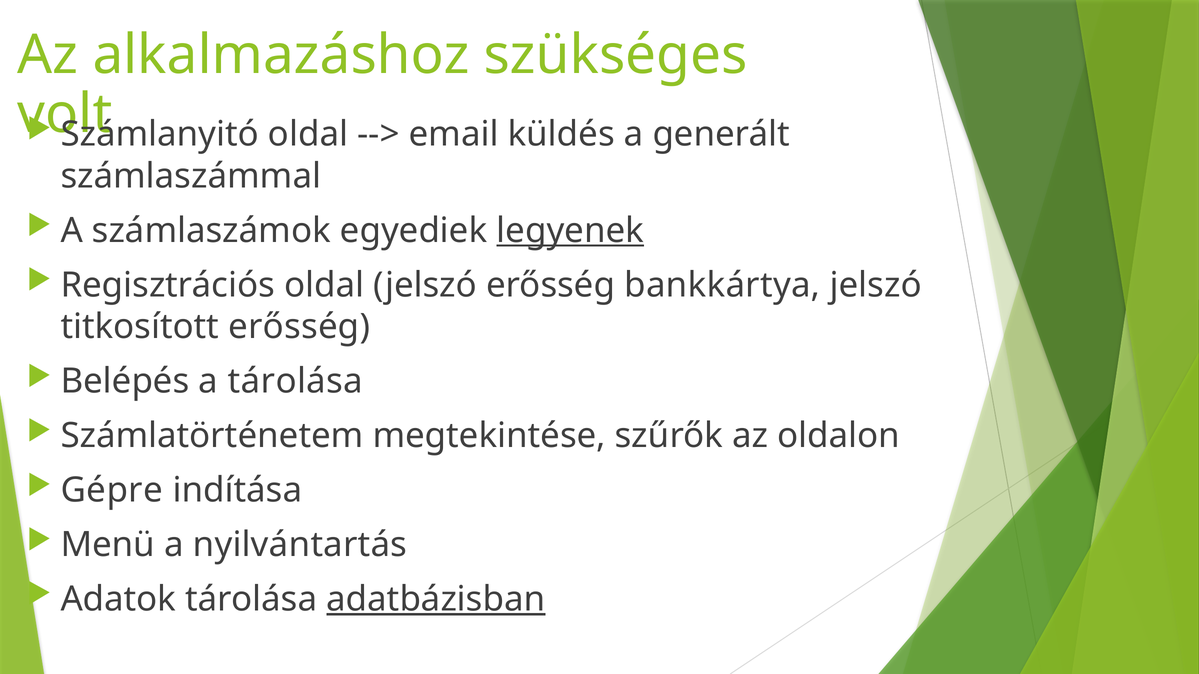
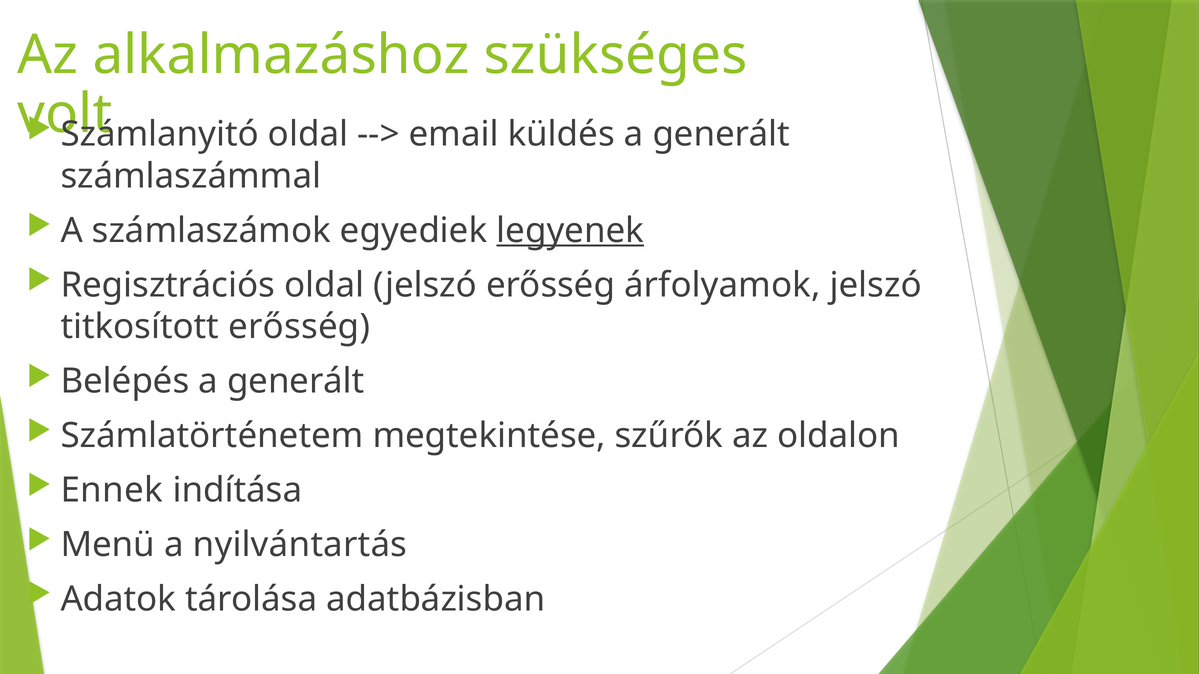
bankkártya: bankkártya -> árfolyamok
Belépés a tárolása: tárolása -> generált
Gépre: Gépre -> Ennek
adatbázisban underline: present -> none
